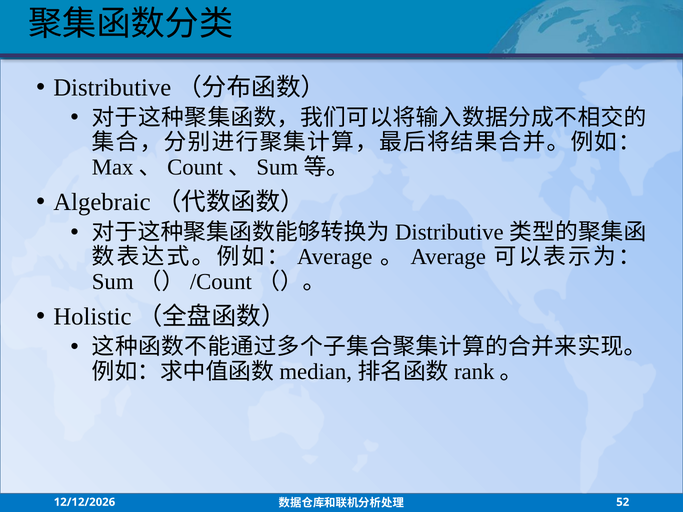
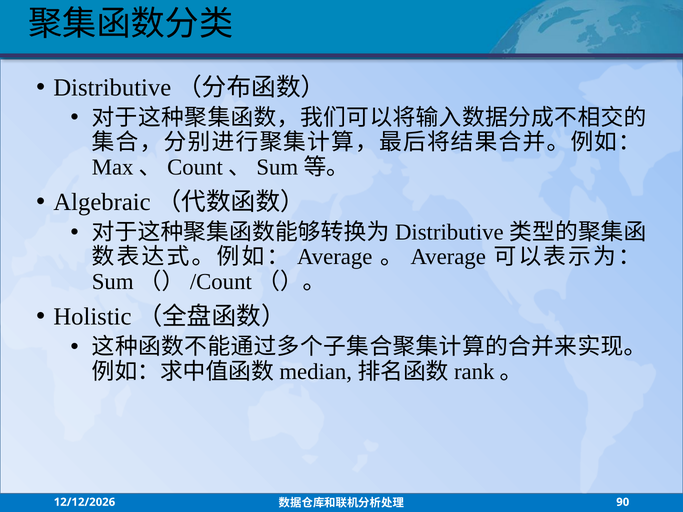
52: 52 -> 90
